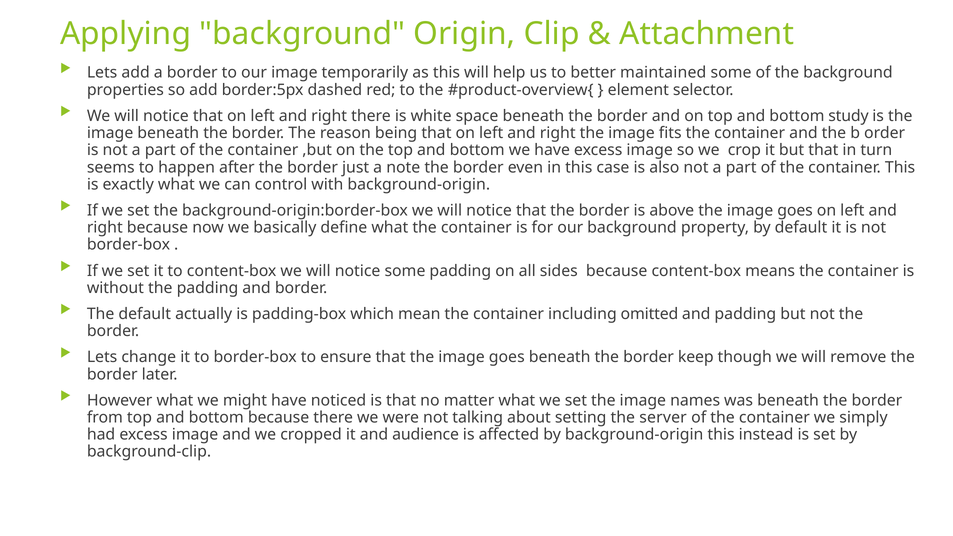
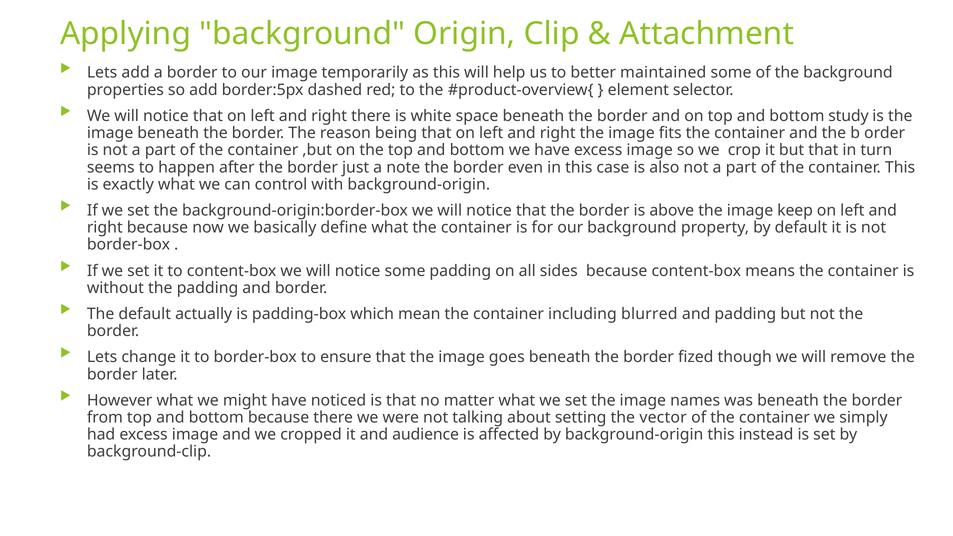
above the image goes: goes -> keep
omitted: omitted -> blurred
keep: keep -> fized
server: server -> vector
